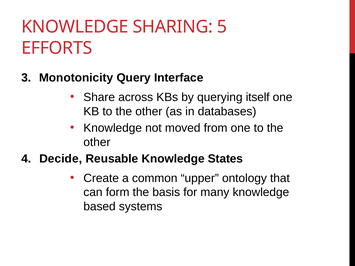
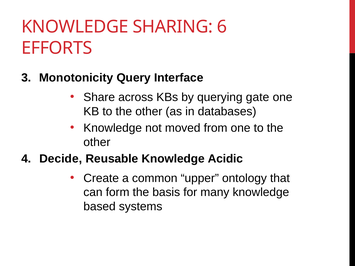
5: 5 -> 6
itself: itself -> gate
States: States -> Acidic
